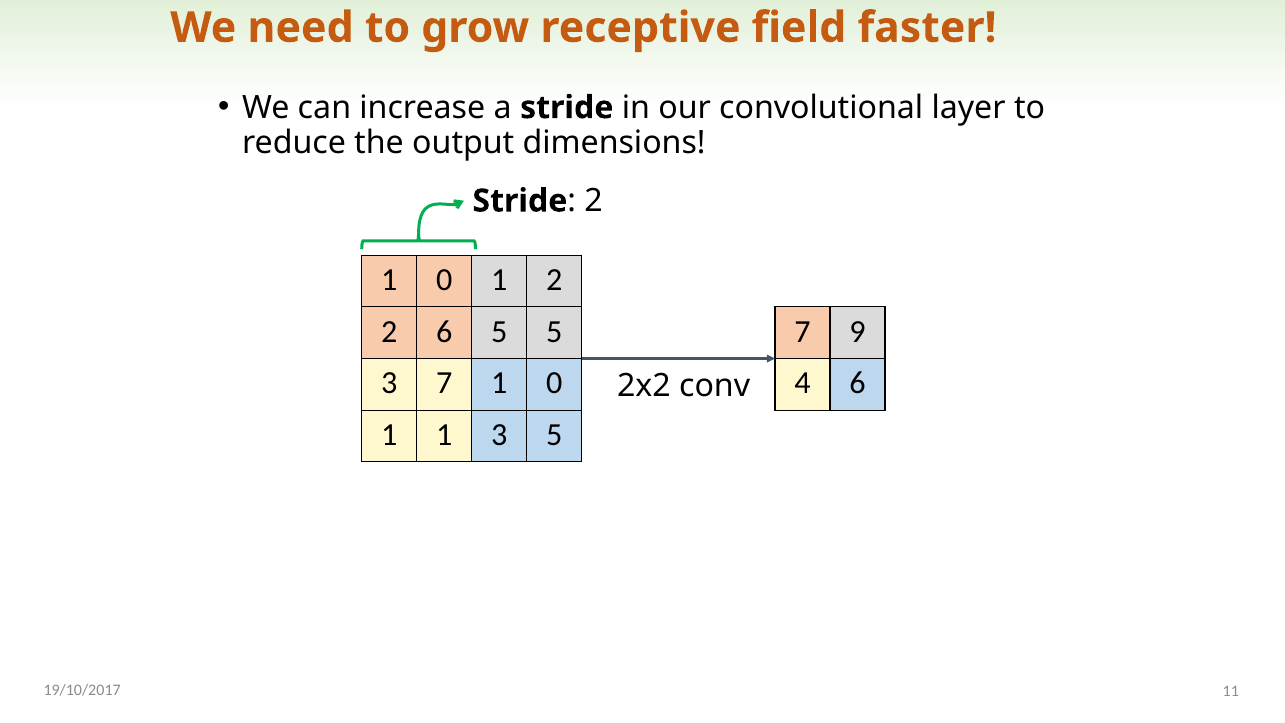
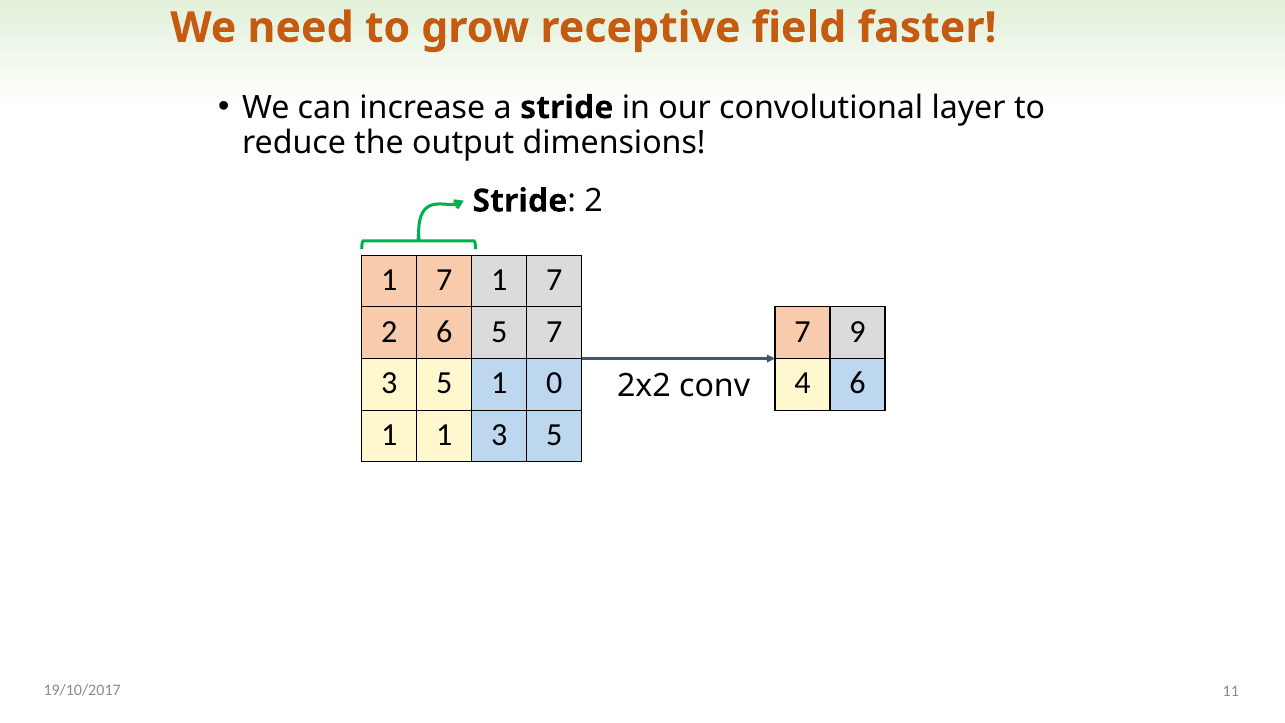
0 at (444, 280): 0 -> 7
2 at (554, 280): 2 -> 7
6 5 5: 5 -> 7
7 at (444, 383): 7 -> 5
